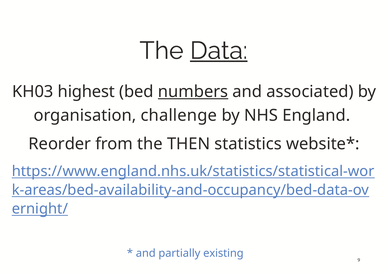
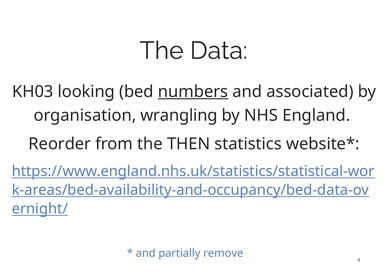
Data underline: present -> none
highest: highest -> looking
challenge: challenge -> wrangling
existing: existing -> remove
